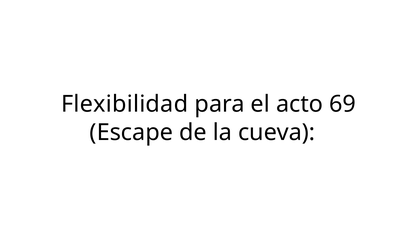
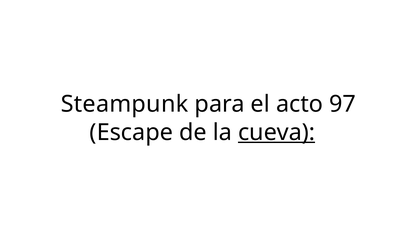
Flexibilidad: Flexibilidad -> Steampunk
69: 69 -> 97
cueva underline: none -> present
